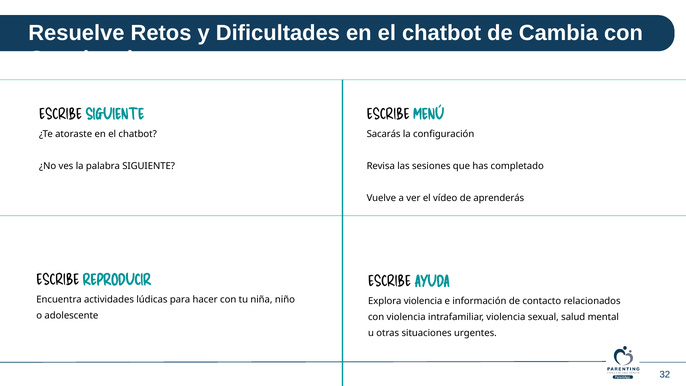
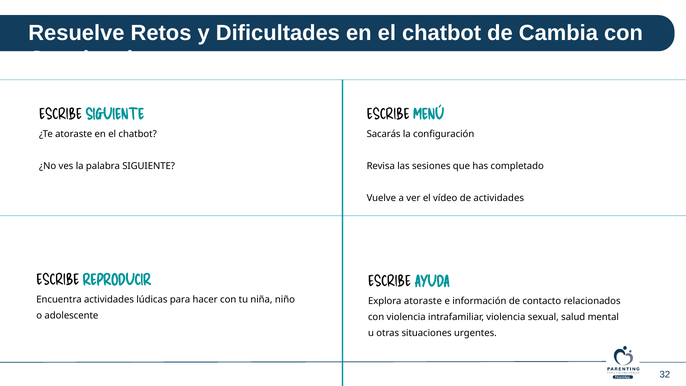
de aprenderás: aprenderás -> actividades
Explora violencia: violencia -> atoraste
